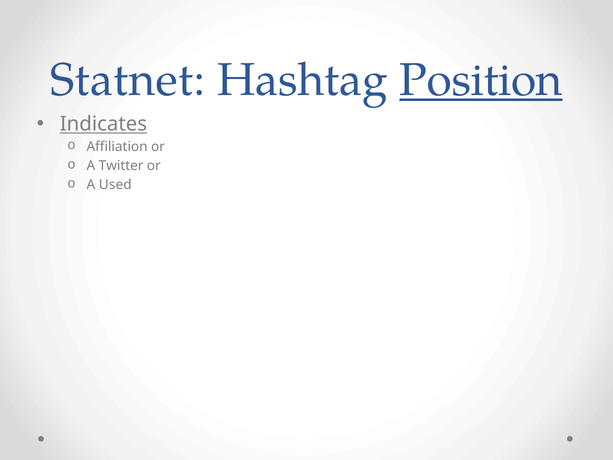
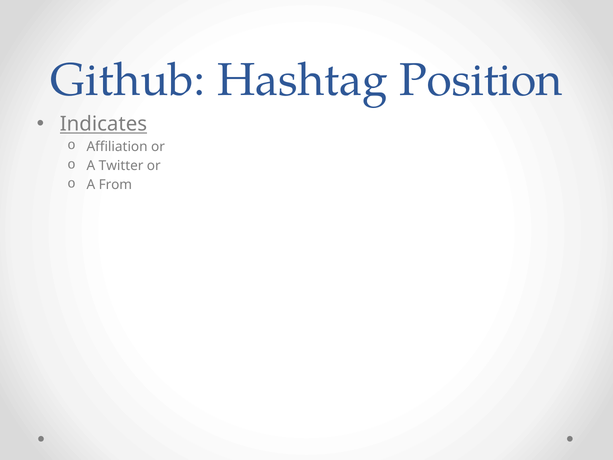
Statnet: Statnet -> Github
Position underline: present -> none
Used: Used -> From
